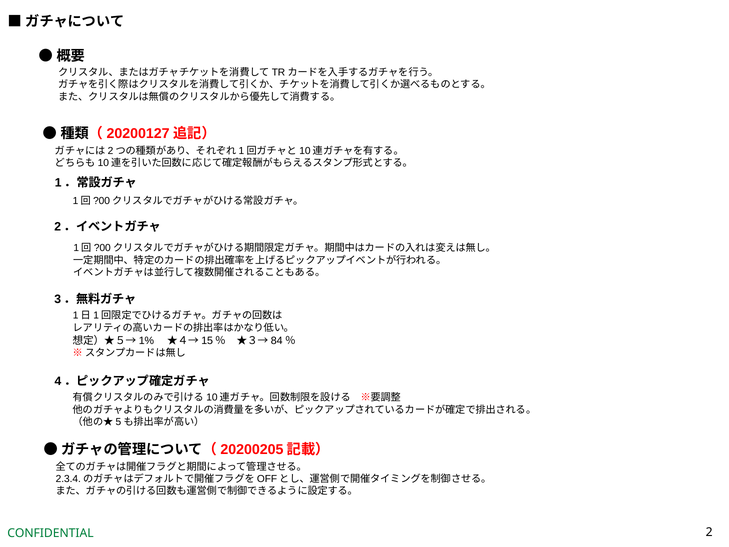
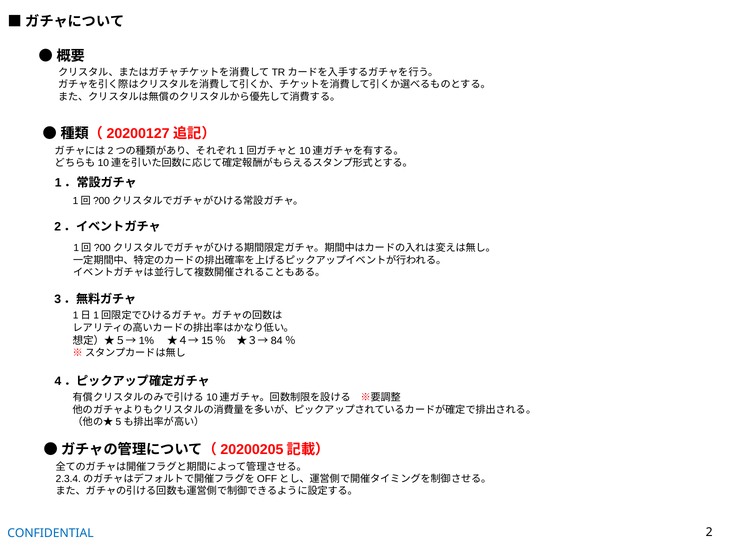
CONFIDENTIAL colour: green -> blue
